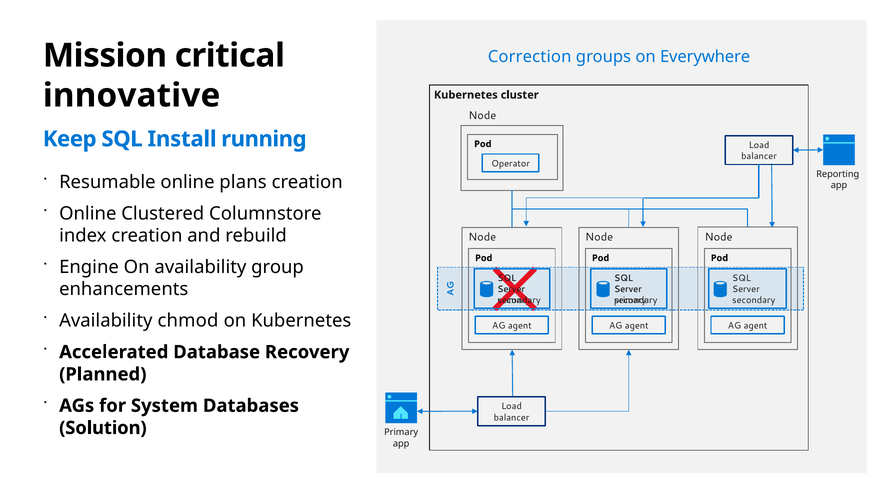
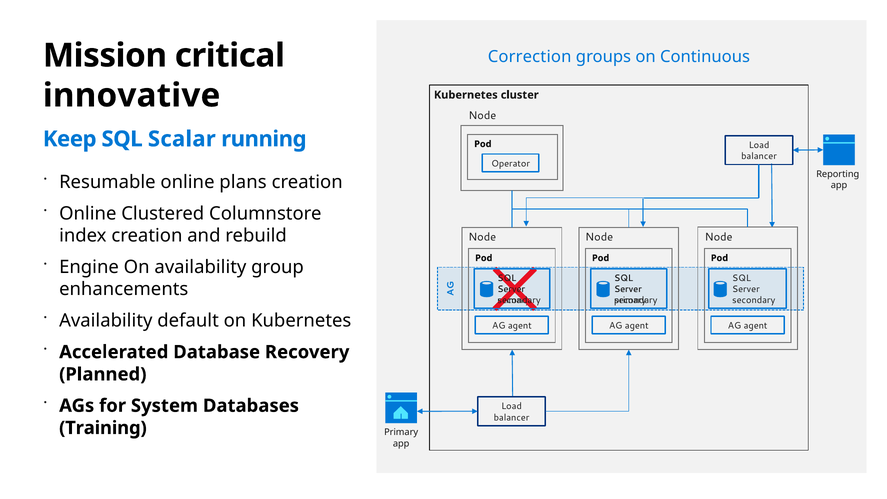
Everywhere: Everywhere -> Continuous
Install: Install -> Scalar
chmod: chmod -> default
Solution: Solution -> Training
